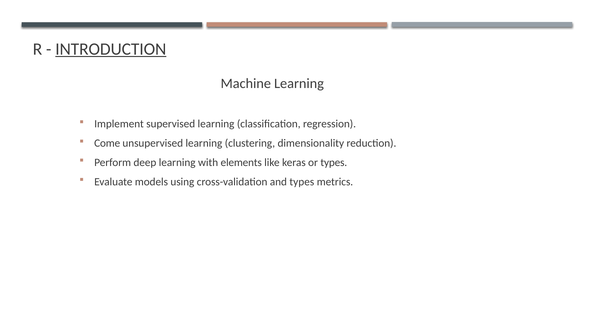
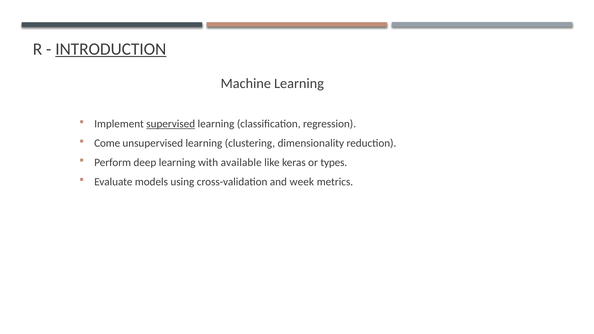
supervised underline: none -> present
elements: elements -> available
and types: types -> week
